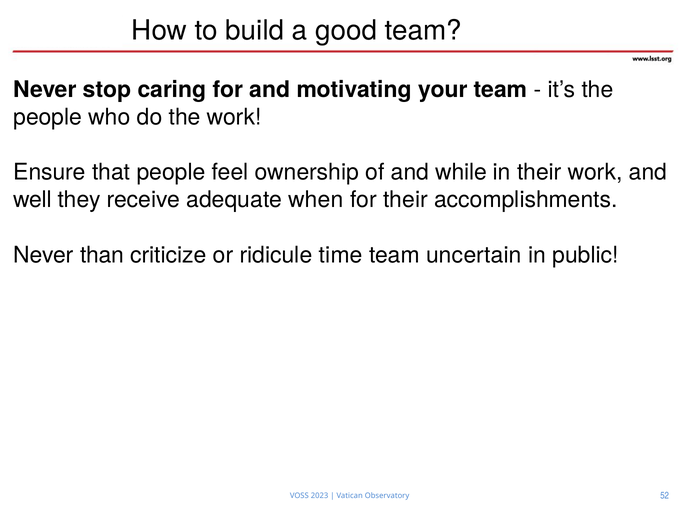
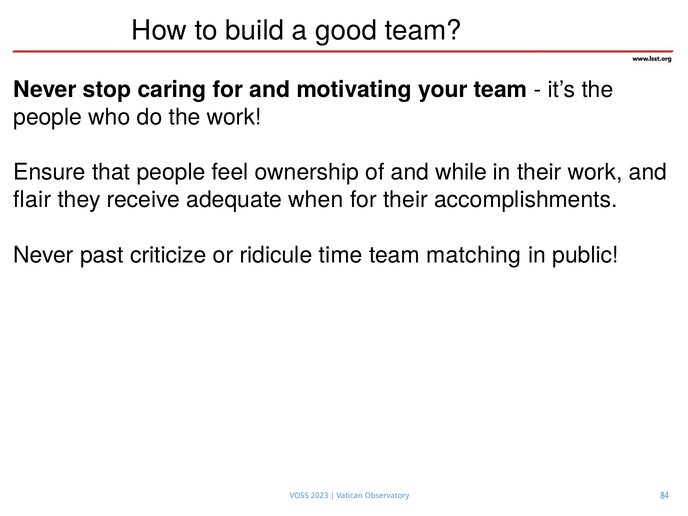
well: well -> flair
than: than -> past
uncertain: uncertain -> matching
52: 52 -> 84
